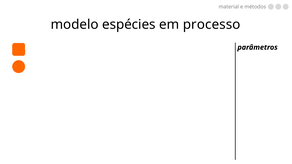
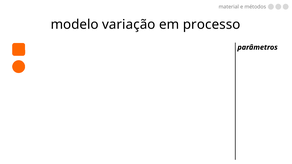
espécies: espécies -> variação
